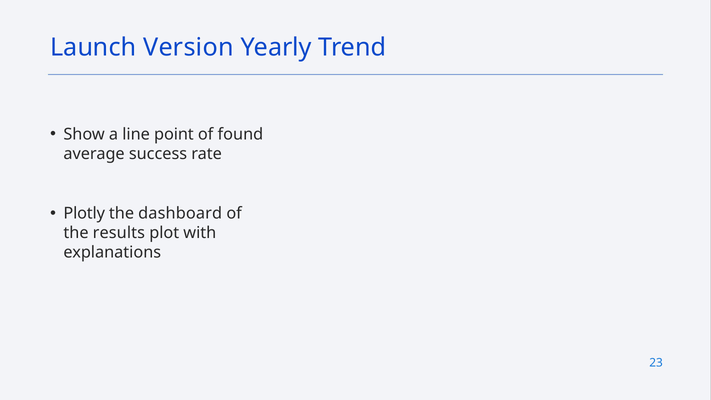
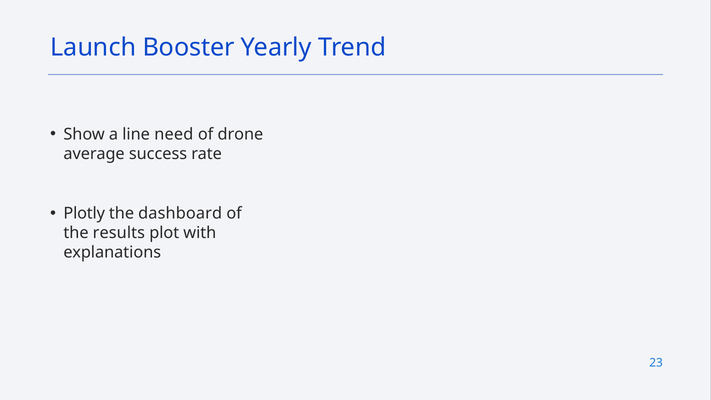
Version: Version -> Booster
point: point -> need
found: found -> drone
